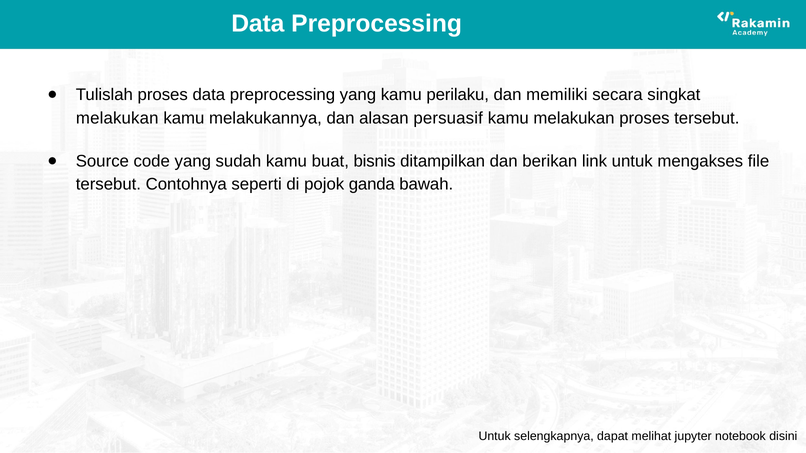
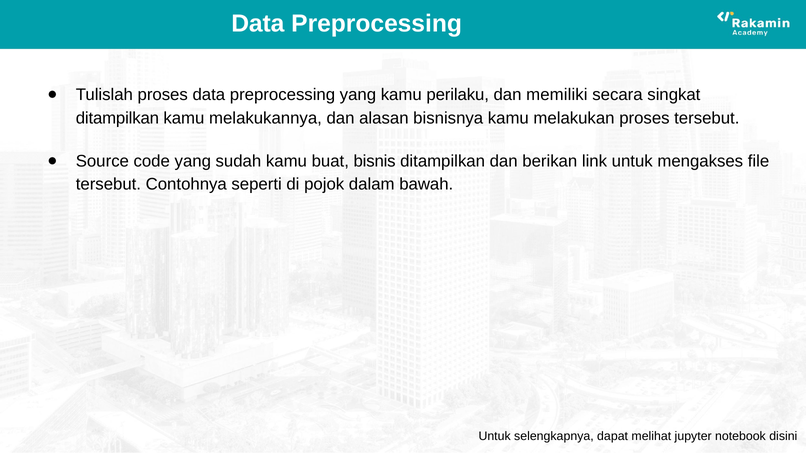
melakukan at (117, 118): melakukan -> ditampilkan
persuasif: persuasif -> bisnisnya
ganda: ganda -> dalam
